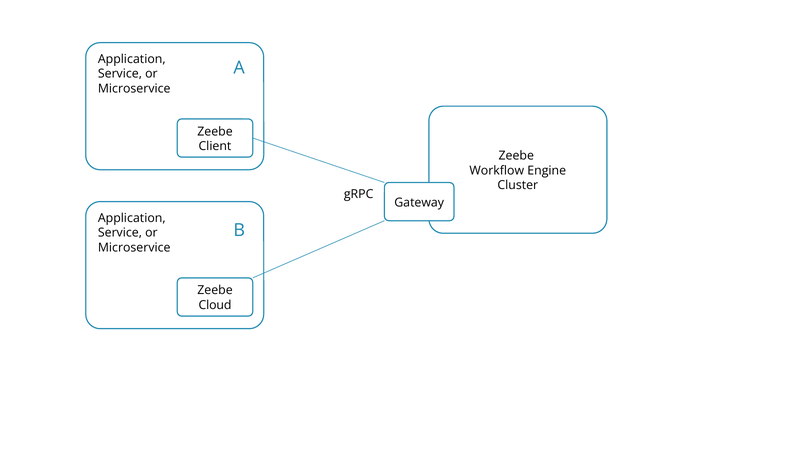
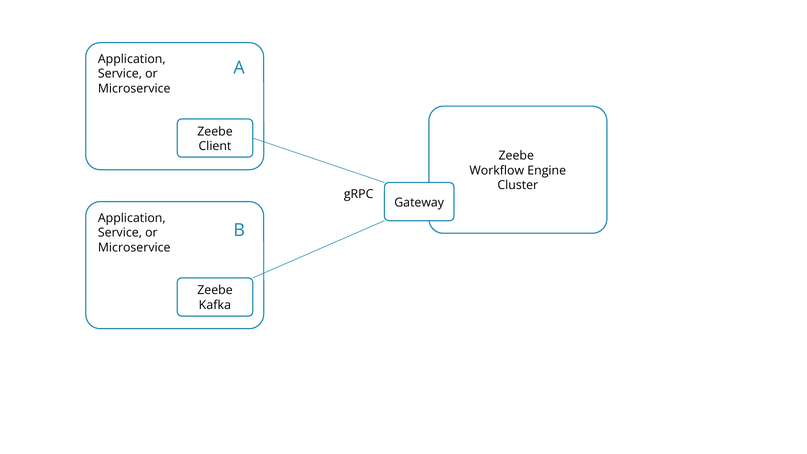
Cloud: Cloud -> Kafka
